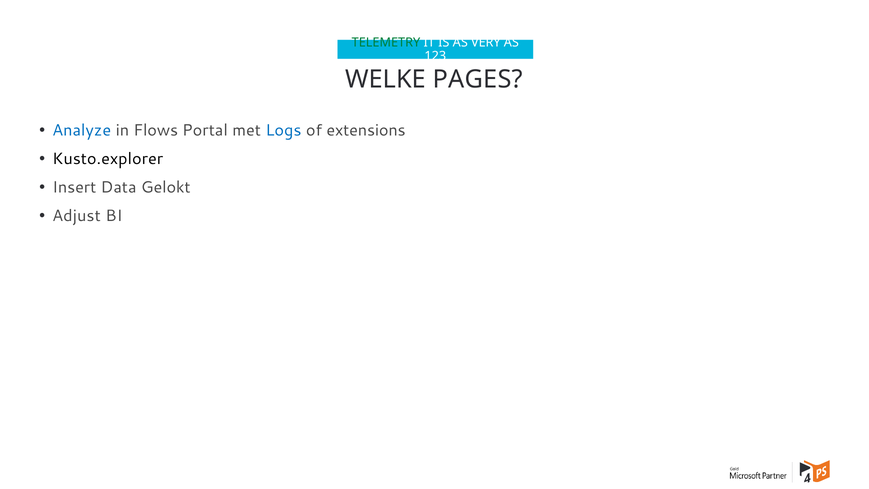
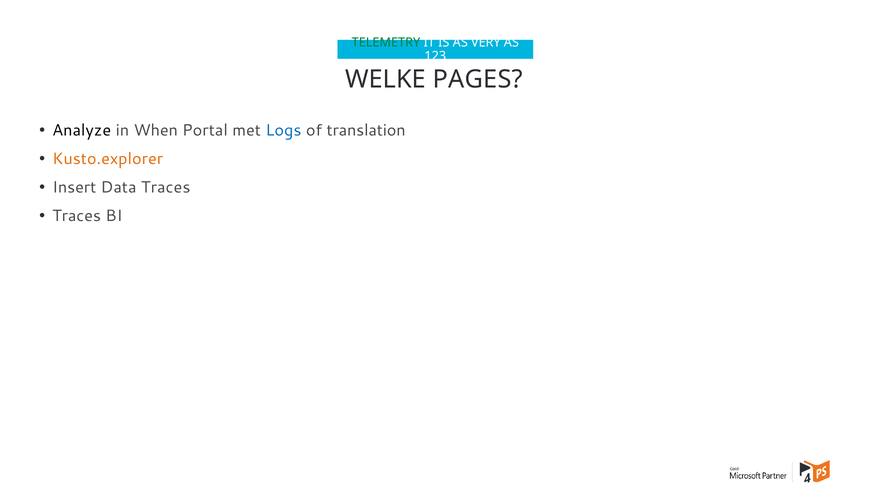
Analyze colour: blue -> black
Flows: Flows -> When
extensions: extensions -> translation
Kusto.explorer colour: black -> orange
Data Gelokt: Gelokt -> Traces
Adjust at (76, 216): Adjust -> Traces
